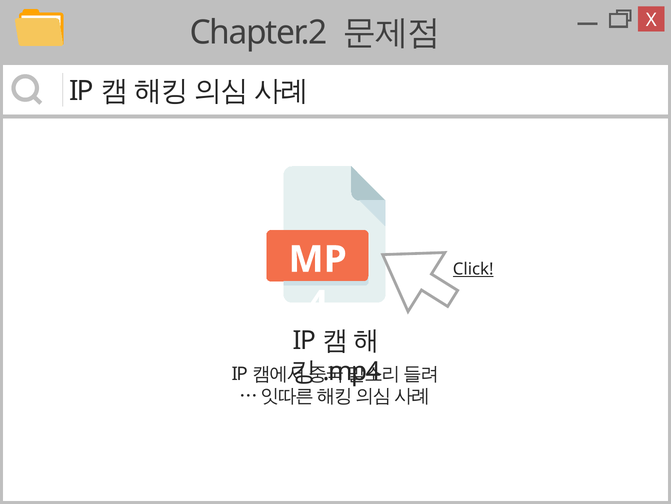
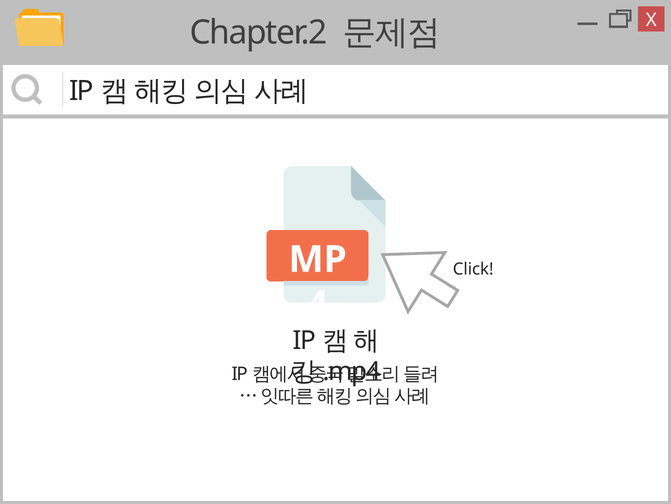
Click underline: present -> none
